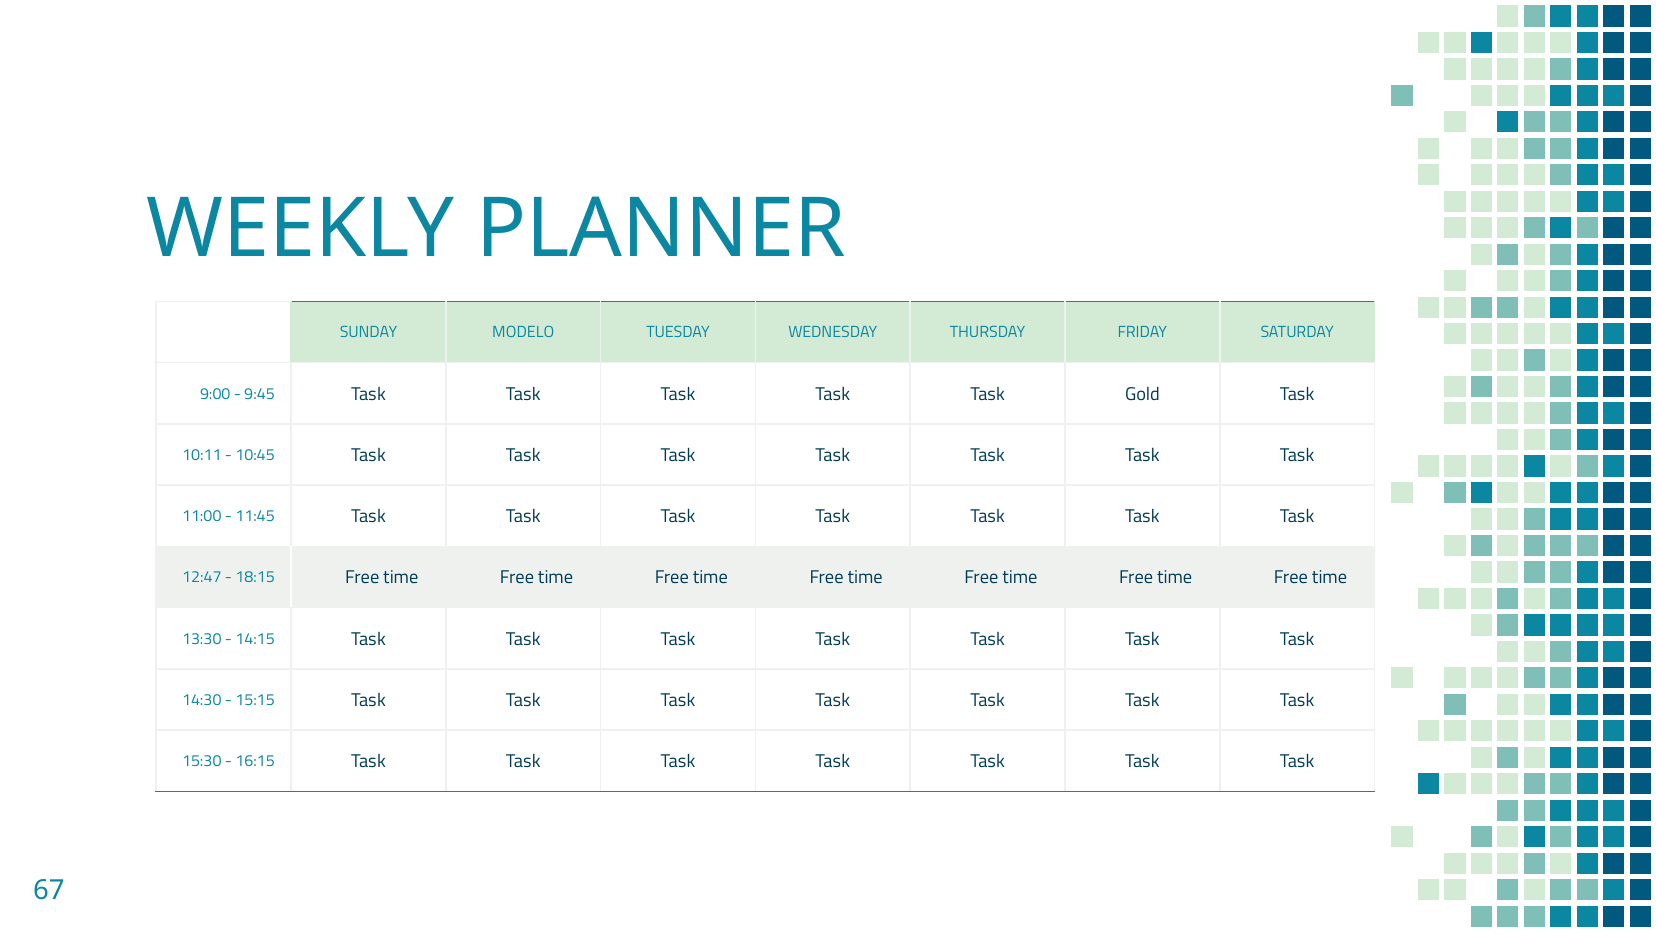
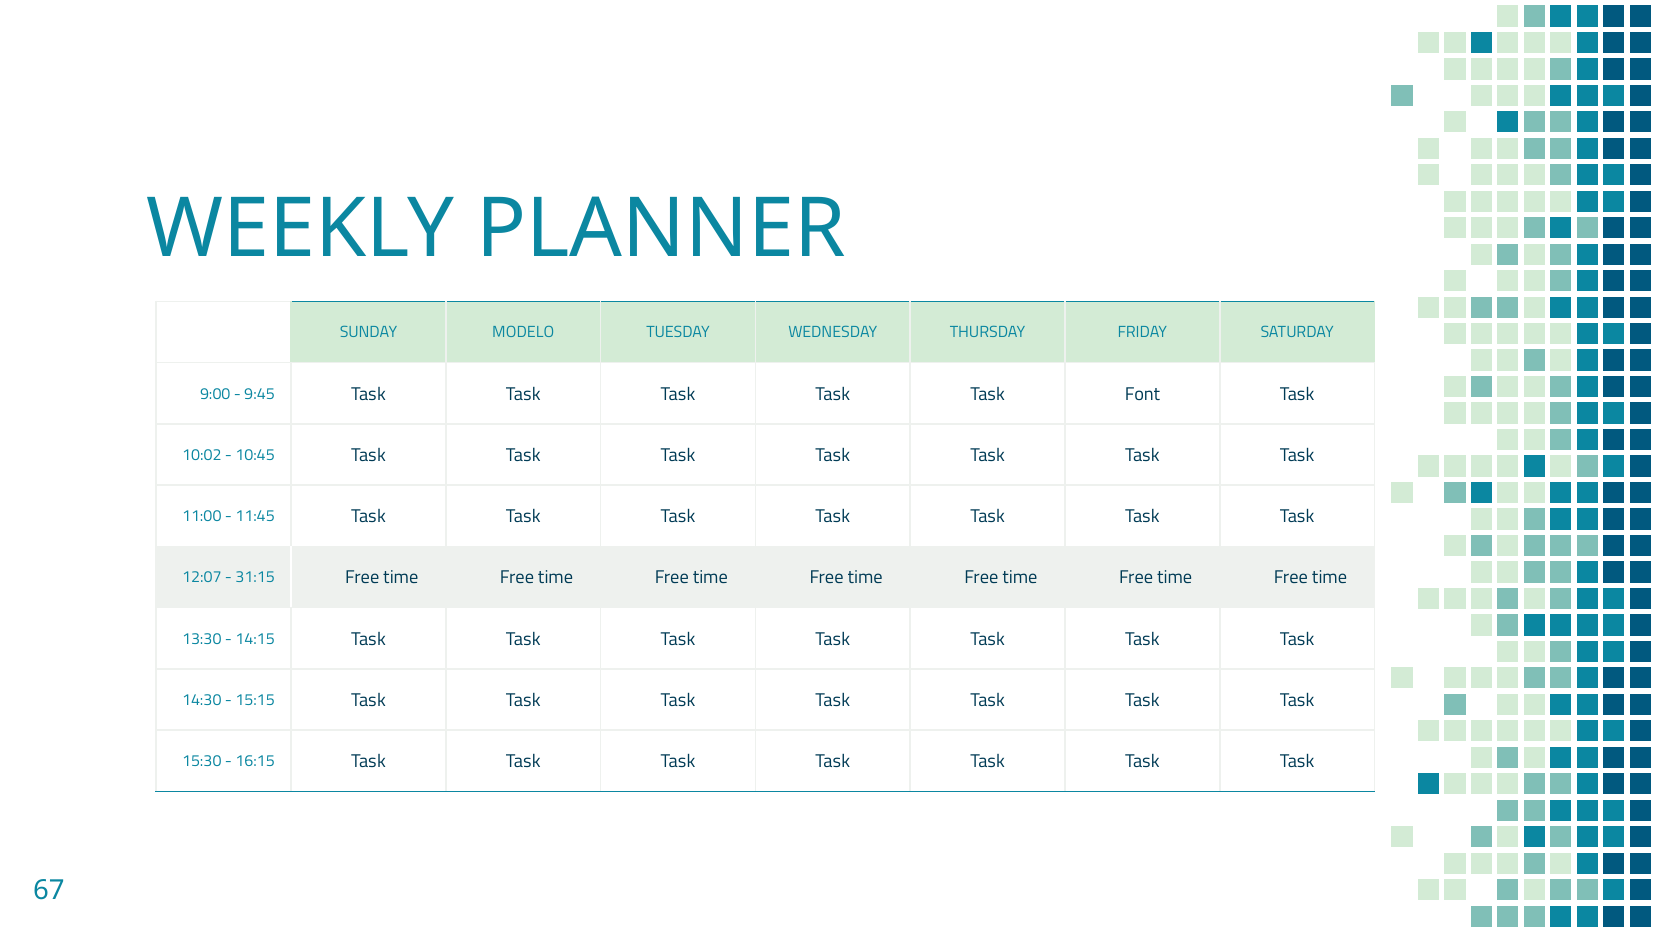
Gold: Gold -> Font
10:11: 10:11 -> 10:02
12:47: 12:47 -> 12:07
18:15: 18:15 -> 31:15
